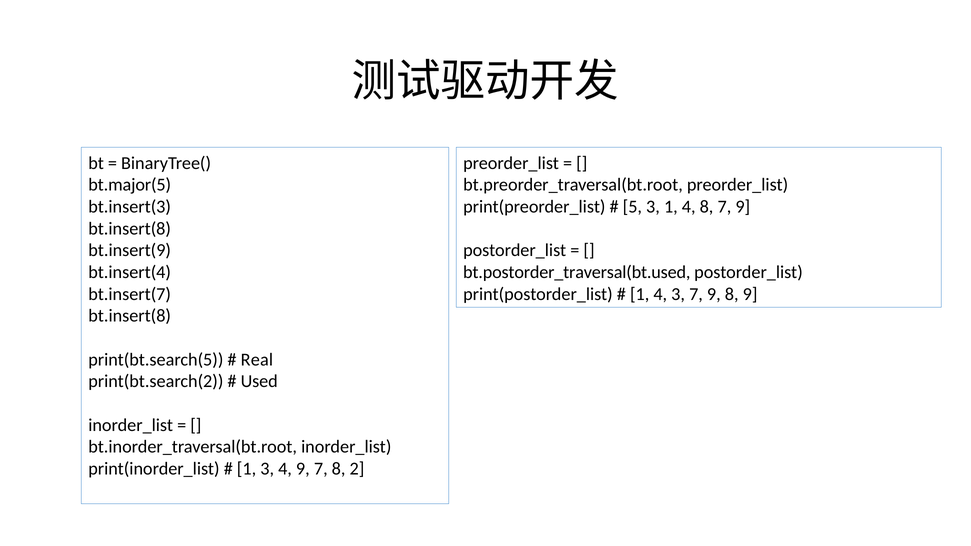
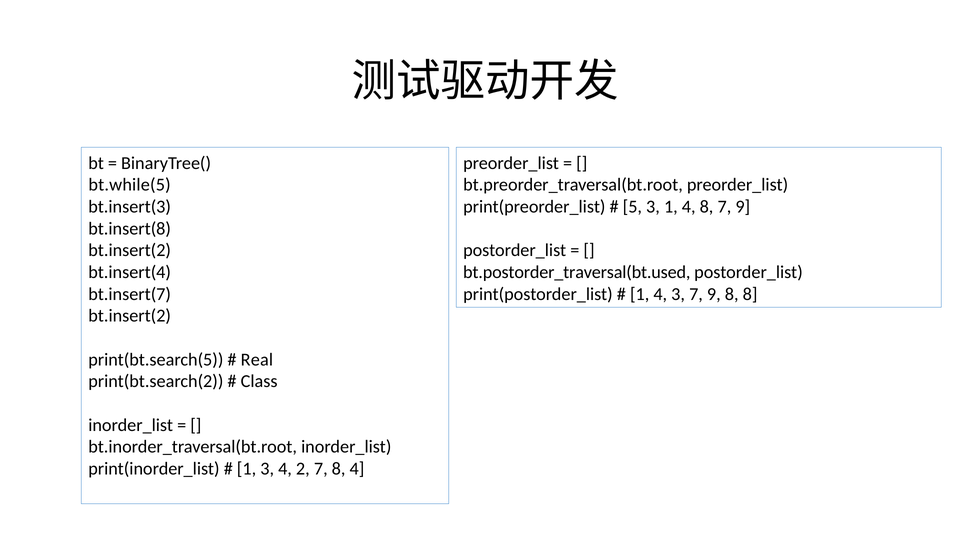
bt.major(5: bt.major(5 -> bt.while(5
bt.insert(9 at (130, 251): bt.insert(9 -> bt.insert(2
8 9: 9 -> 8
bt.insert(8 at (130, 316): bt.insert(8 -> bt.insert(2
Used: Used -> Class
4 9: 9 -> 2
8 2: 2 -> 4
